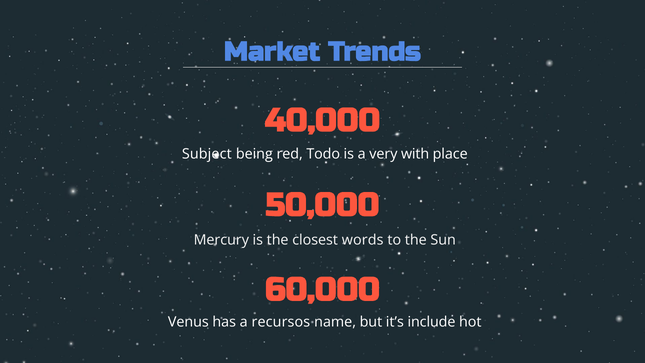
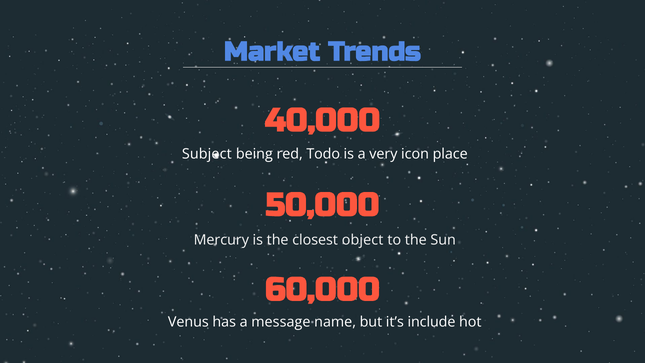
with: with -> icon
words: words -> object
recursos: recursos -> message
